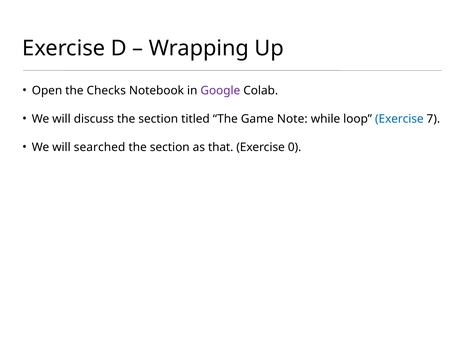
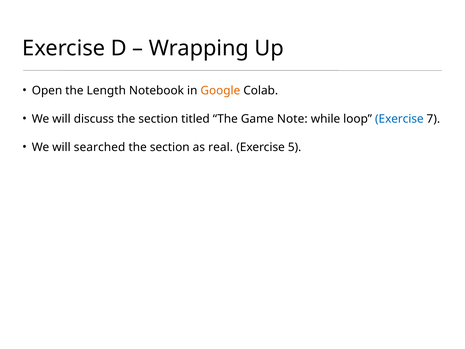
Checks: Checks -> Length
Google colour: purple -> orange
that: that -> real
0: 0 -> 5
